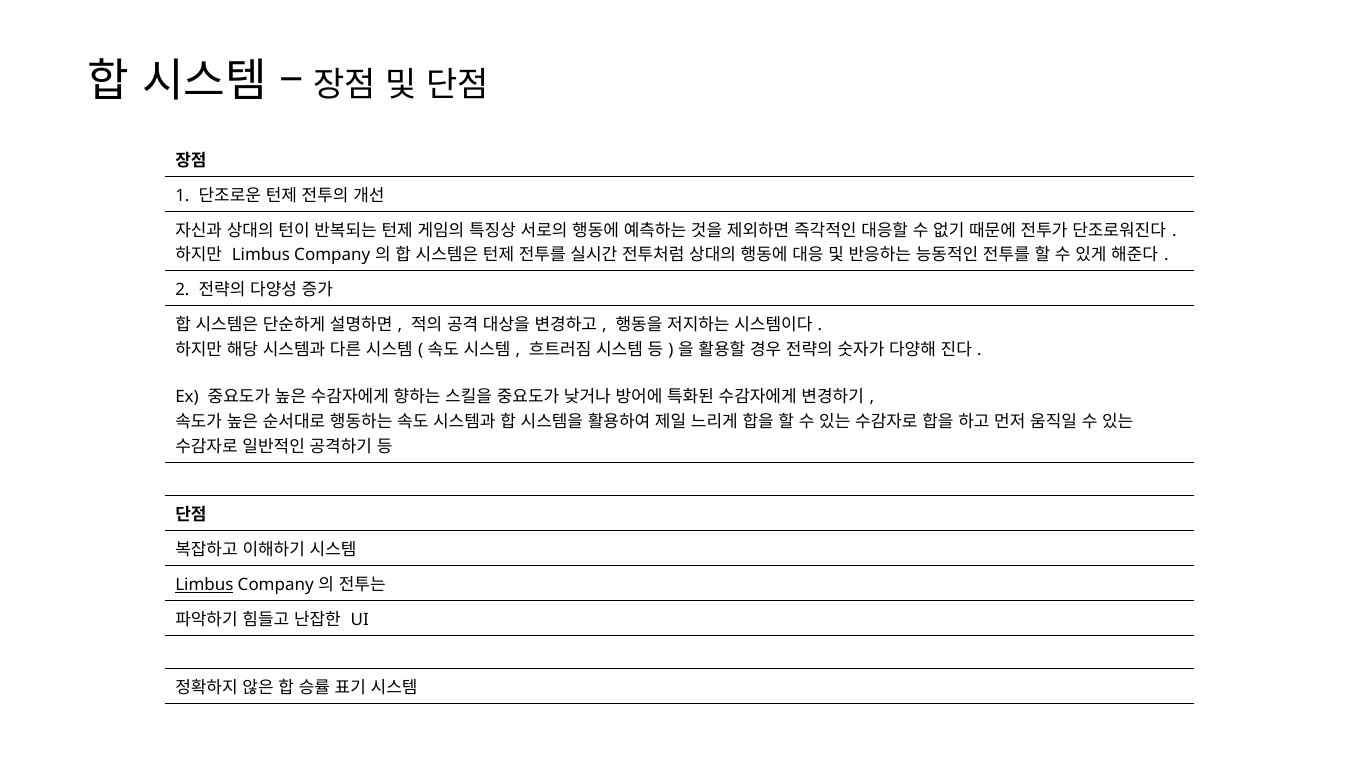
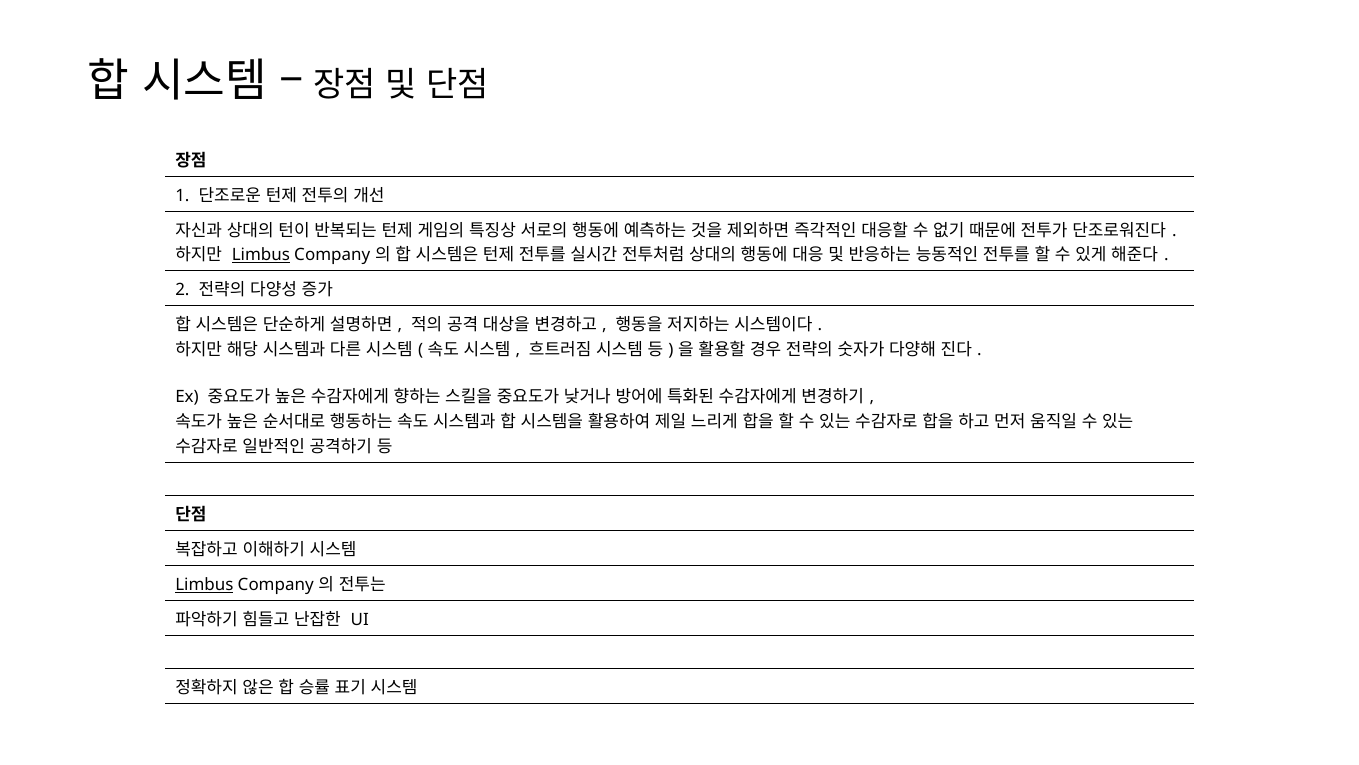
Limbus at (261, 255) underline: none -> present
